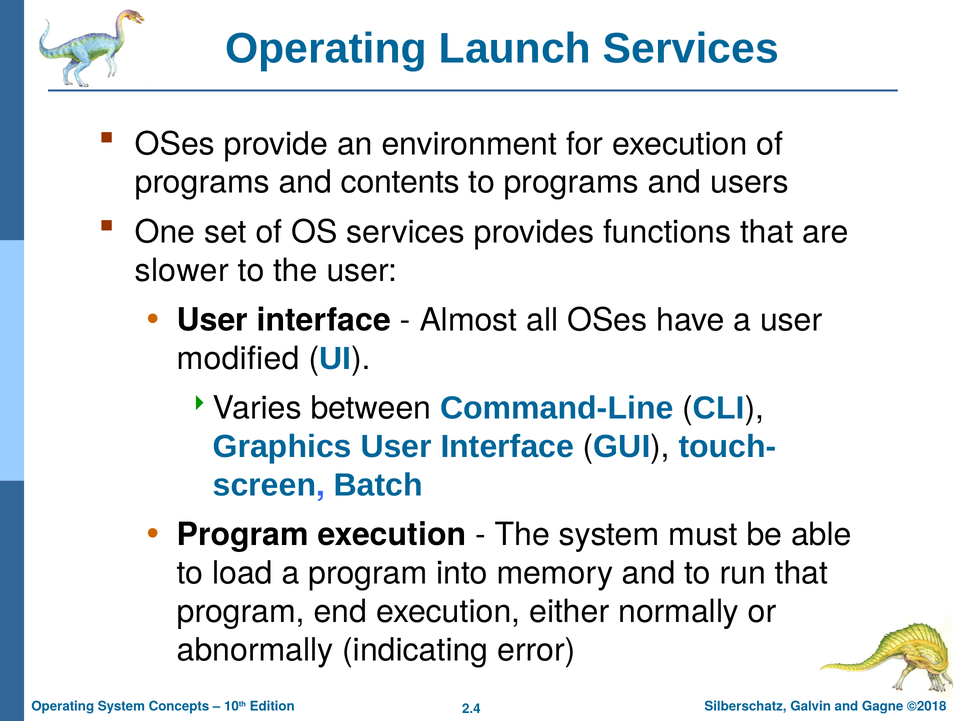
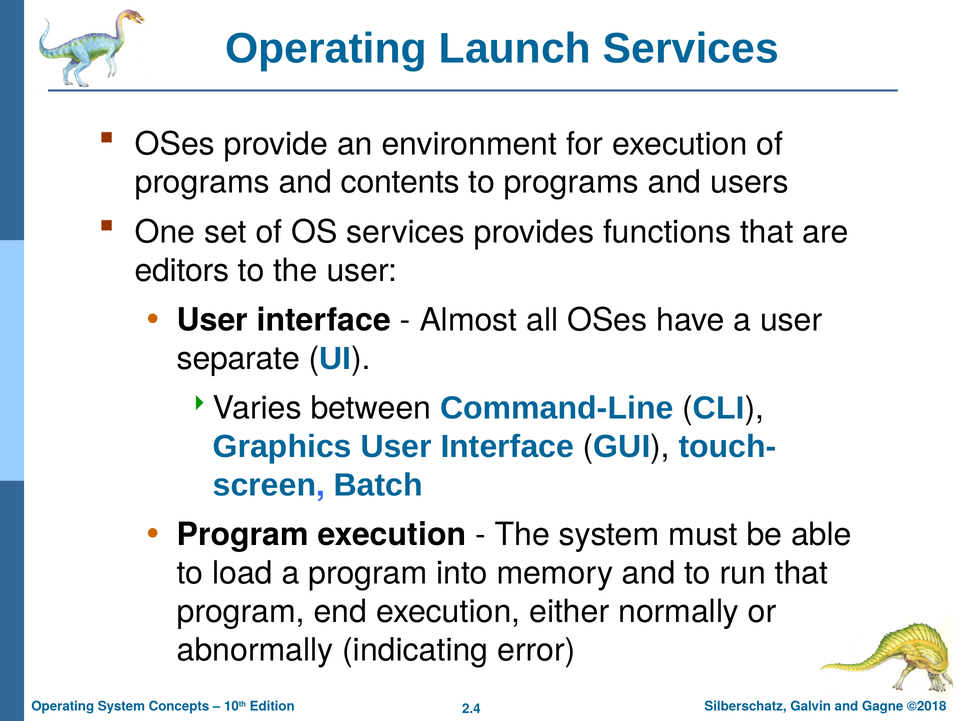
slower: slower -> editors
modified: modified -> separate
